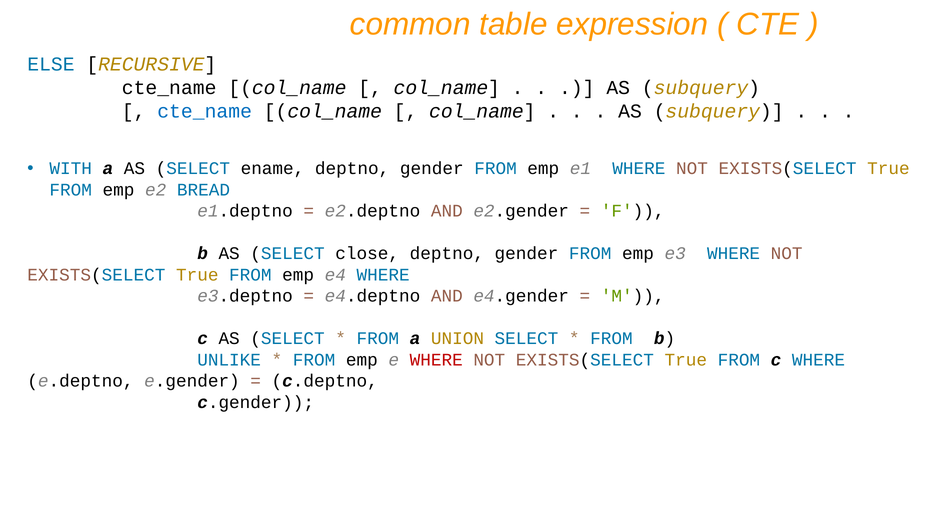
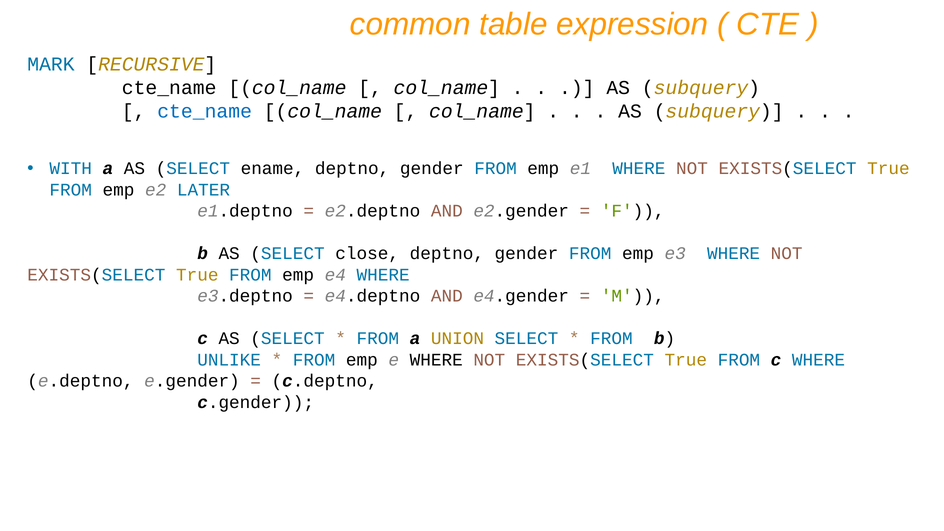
ELSE: ELSE -> MARK
BREAD: BREAD -> LATER
WHERE at (436, 360) colour: red -> black
